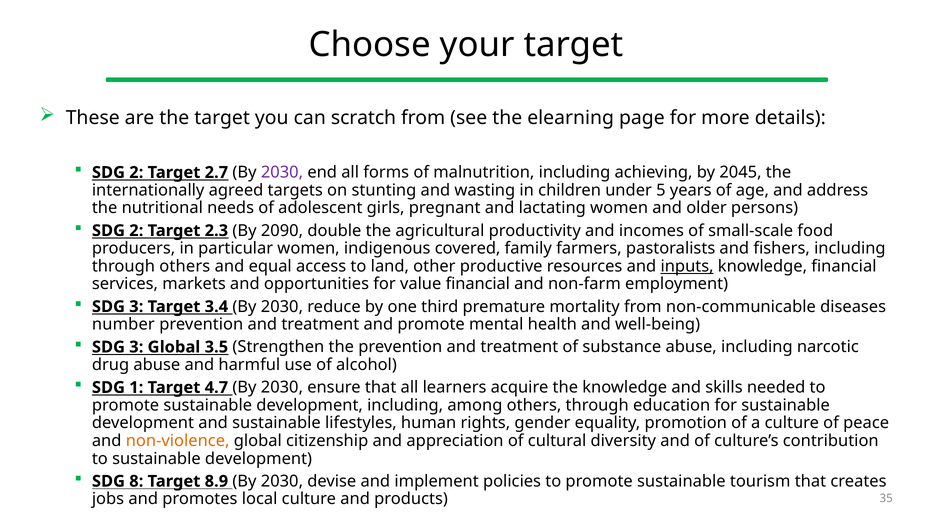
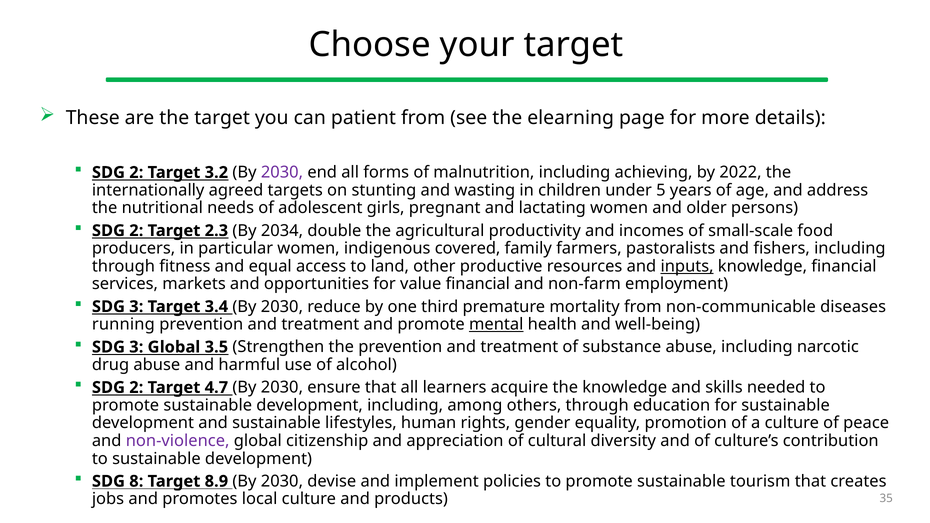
scratch: scratch -> patient
2.7: 2.7 -> 3.2
2045: 2045 -> 2022
2090: 2090 -> 2034
through others: others -> fitness
number: number -> running
mental underline: none -> present
1 at (136, 388): 1 -> 2
non-violence colour: orange -> purple
